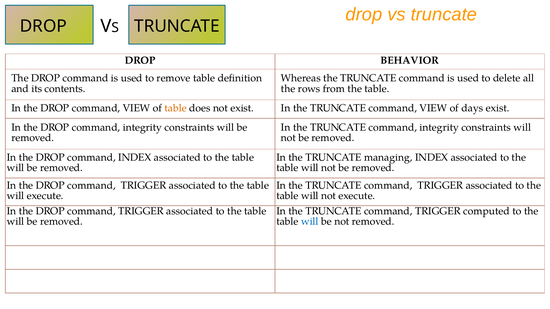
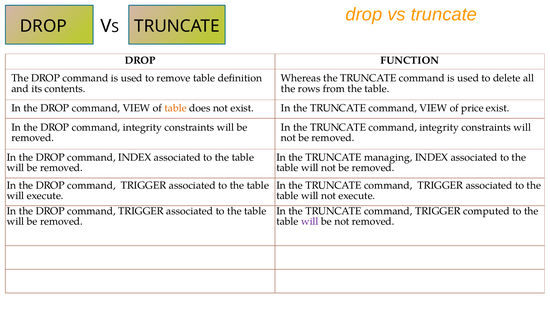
BEHAVIOR: BEHAVIOR -> FUNCTION
days: days -> price
will at (310, 222) colour: blue -> purple
